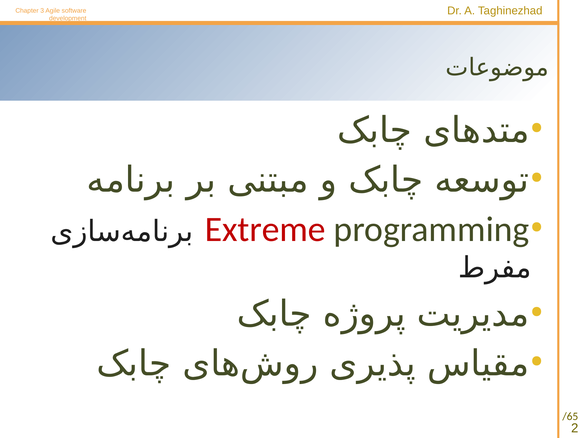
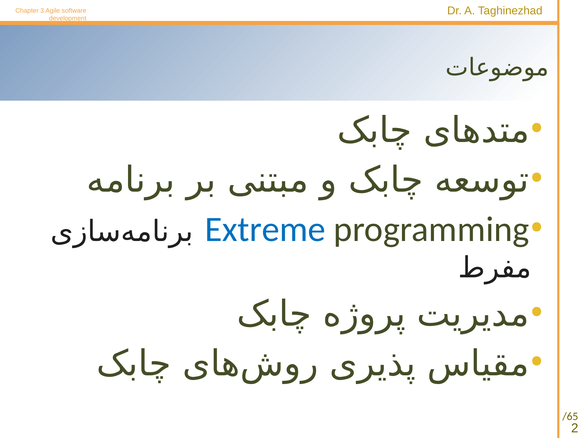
Extreme colour: red -> blue
